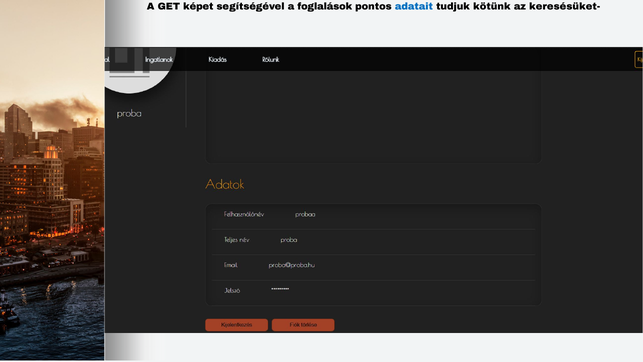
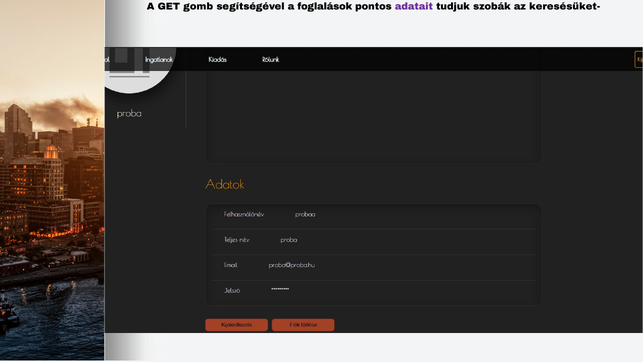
képet: képet -> gomb
adatait colour: blue -> purple
kötünk: kötünk -> szobák
